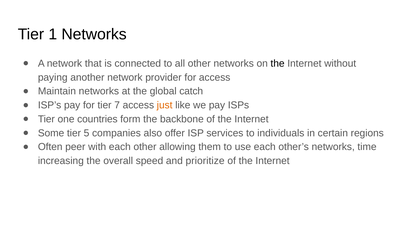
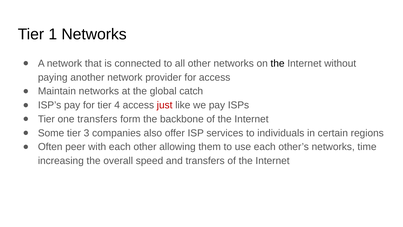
7: 7 -> 4
just colour: orange -> red
one countries: countries -> transfers
5: 5 -> 3
and prioritize: prioritize -> transfers
